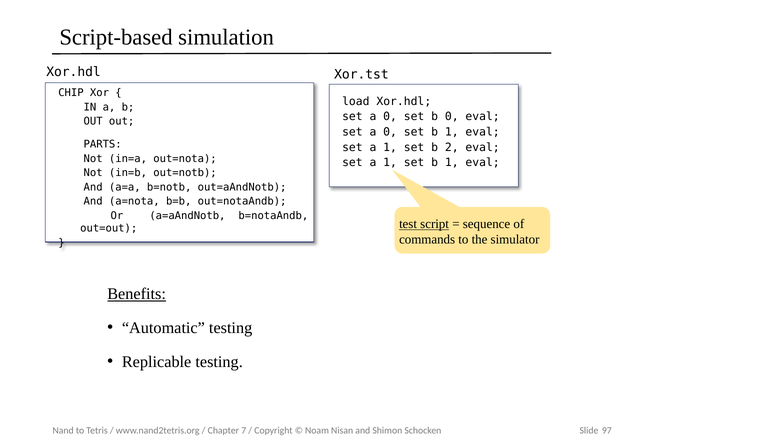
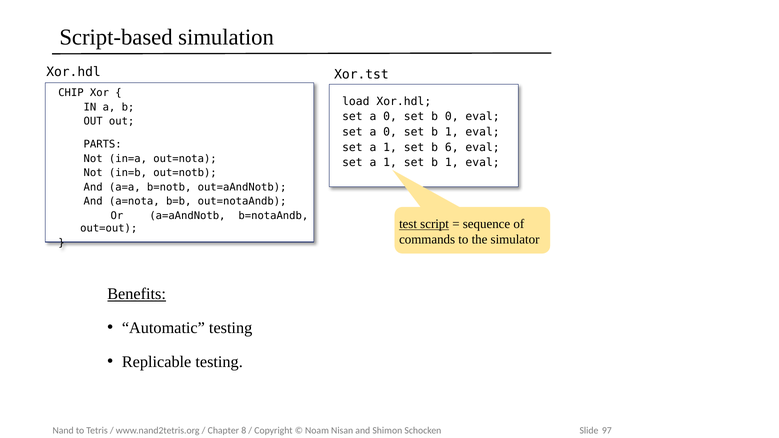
2: 2 -> 6
7: 7 -> 8
